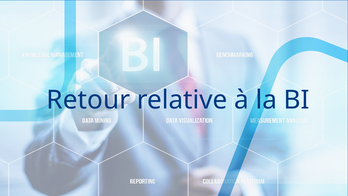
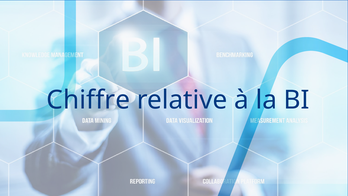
Retour: Retour -> Chiffre
